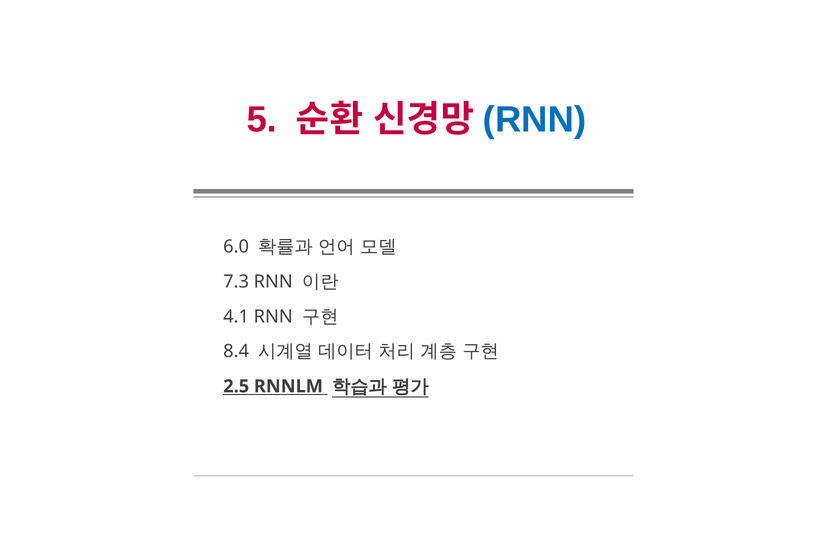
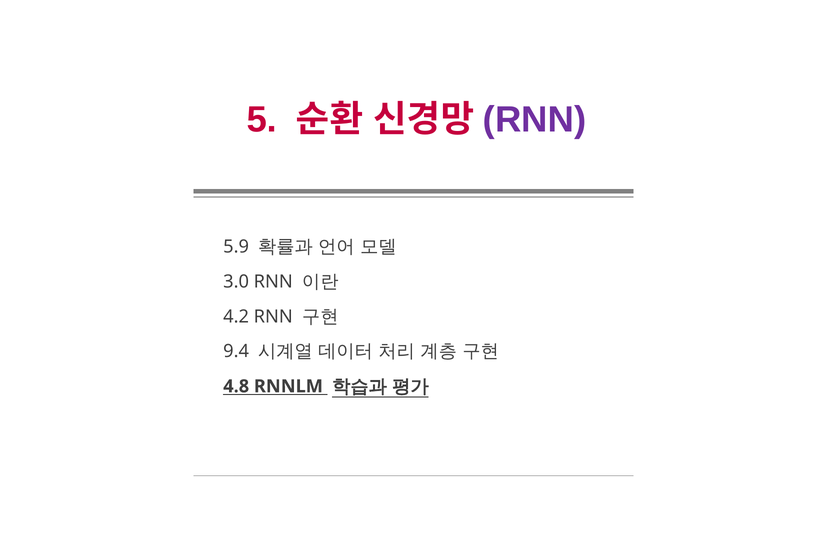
RNN at (535, 120) colour: blue -> purple
6.0: 6.0 -> 5.9
7.3: 7.3 -> 3.0
4.1: 4.1 -> 4.2
8.4: 8.4 -> 9.4
2.5: 2.5 -> 4.8
